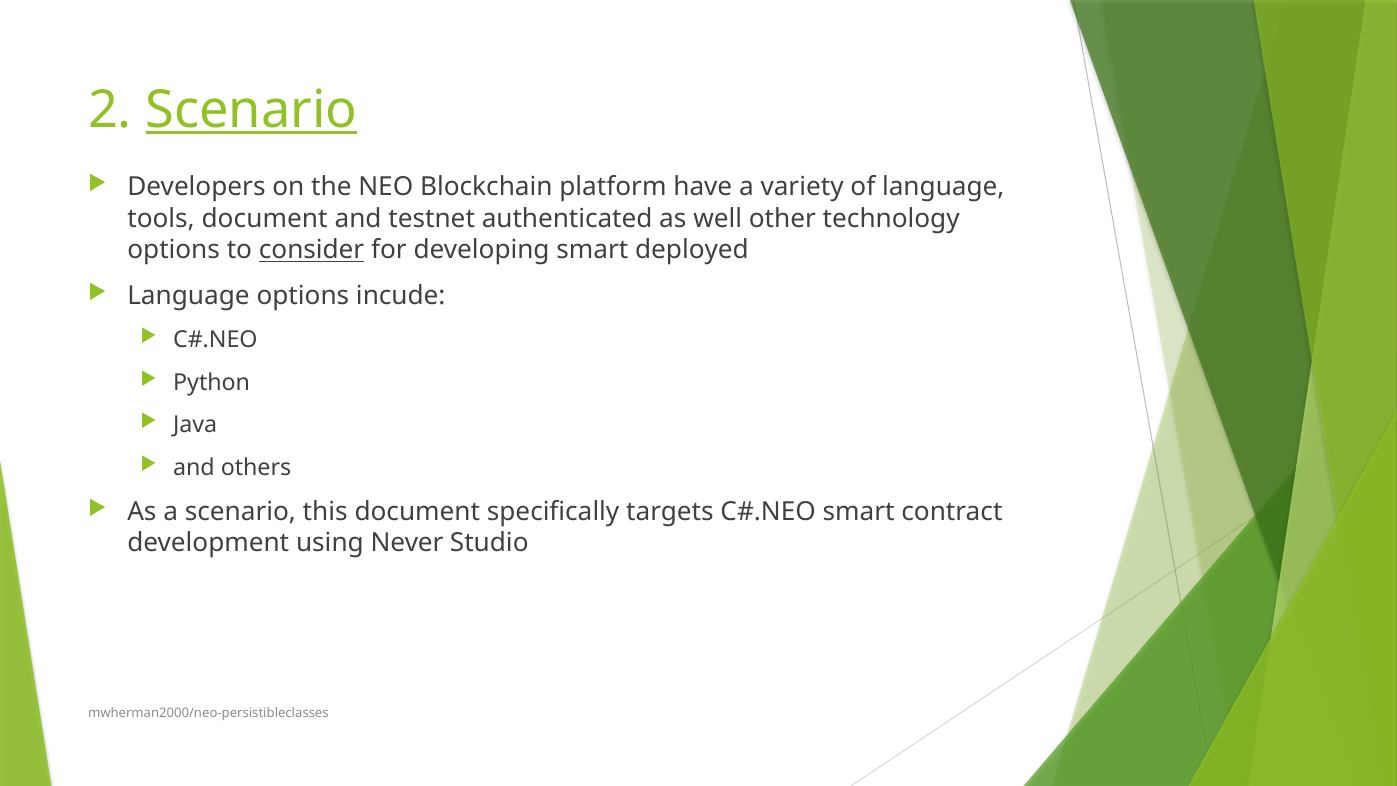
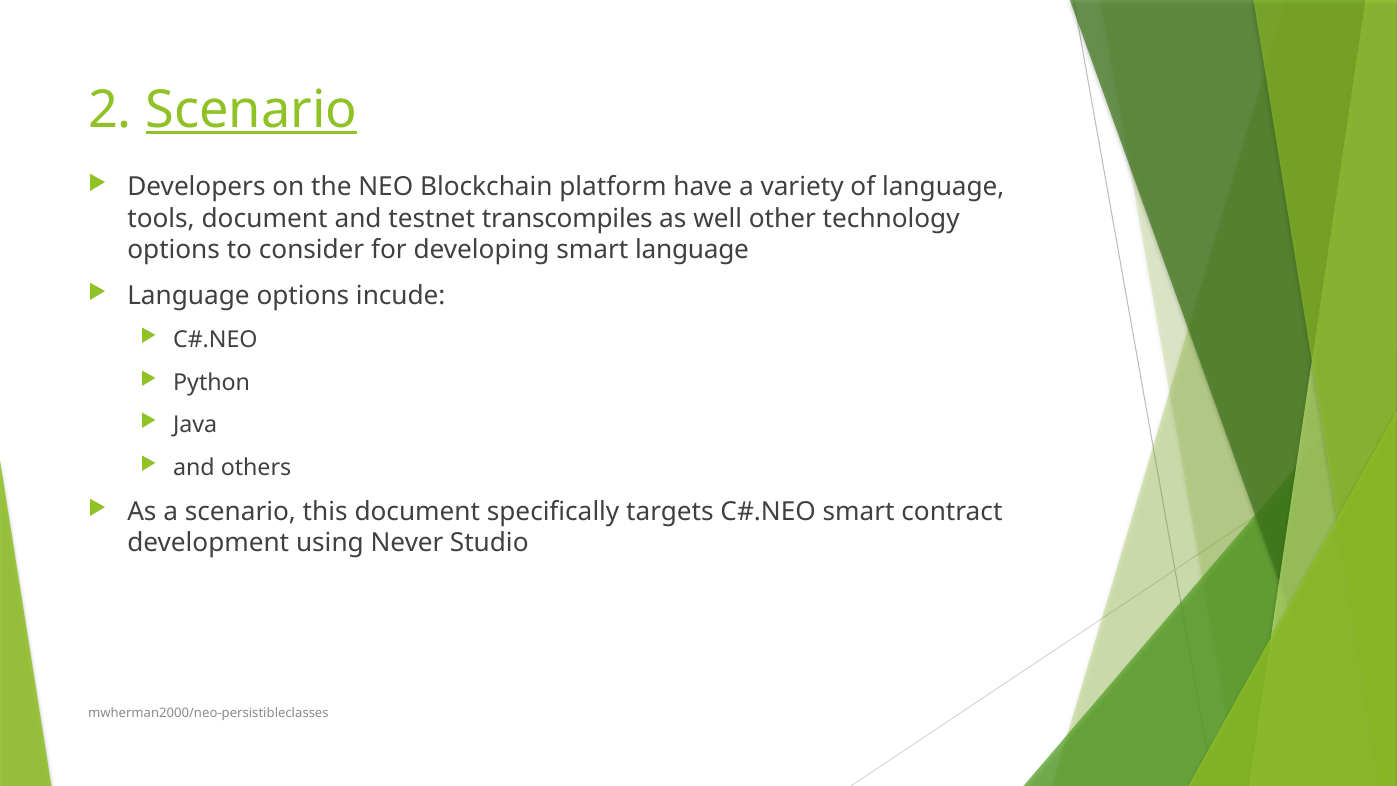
authenticated: authenticated -> transcompiles
consider underline: present -> none
smart deployed: deployed -> language
